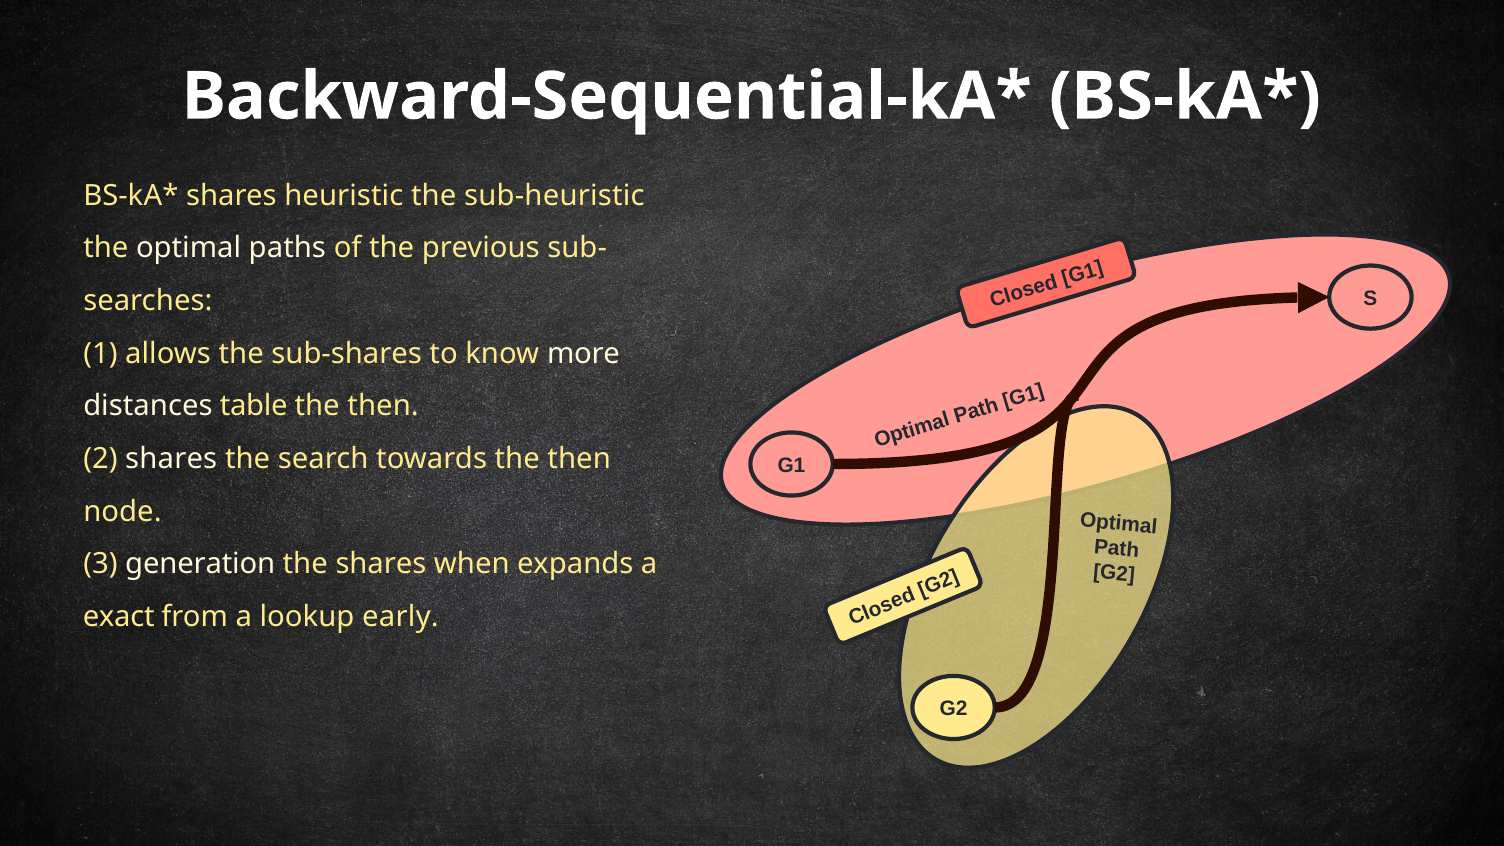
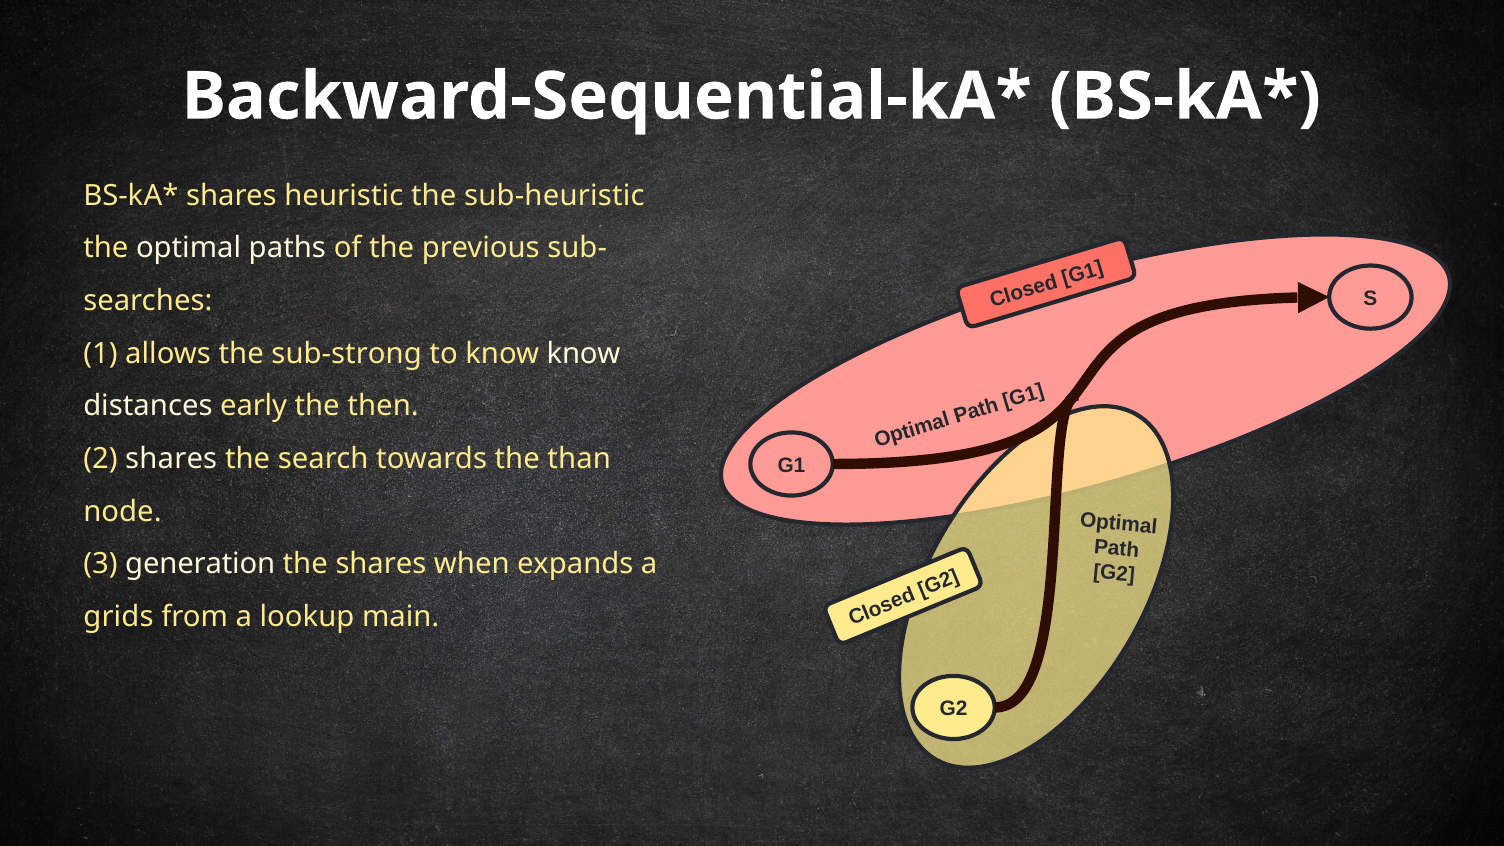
sub-shares: sub-shares -> sub-strong
know more: more -> know
table: table -> early
towards the then: then -> than
exact: exact -> grids
early: early -> main
